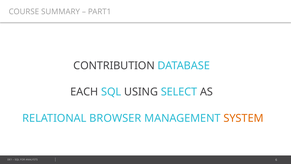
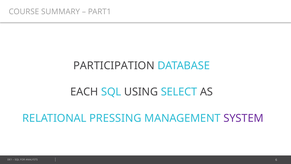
CONTRIBUTION: CONTRIBUTION -> PARTICIPATION
BROWSER: BROWSER -> PRESSING
SYSTEM colour: orange -> purple
